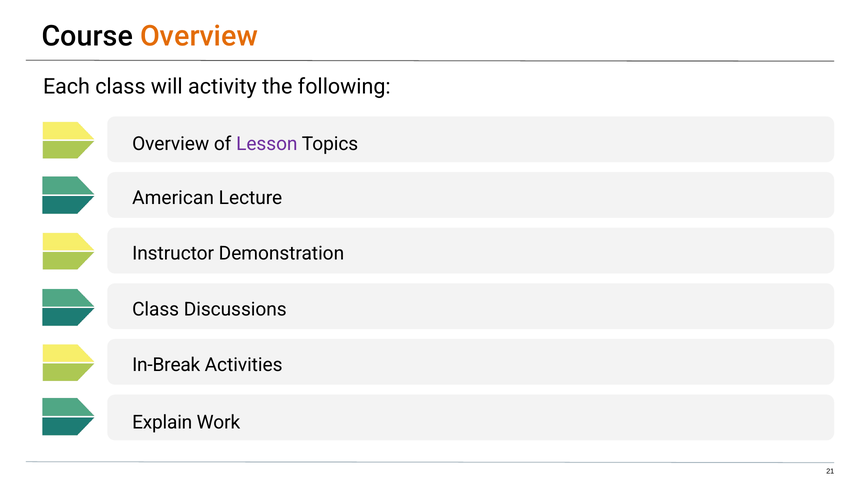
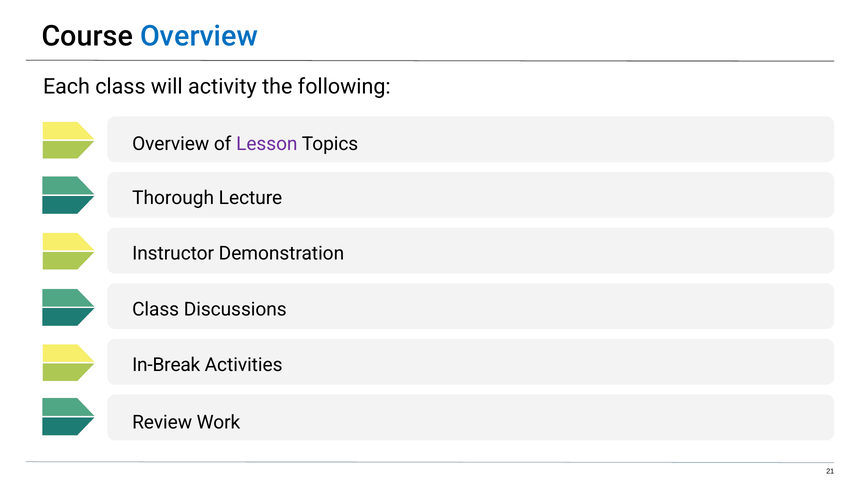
Overview at (199, 36) colour: orange -> blue
American: American -> Thorough
Explain: Explain -> Review
